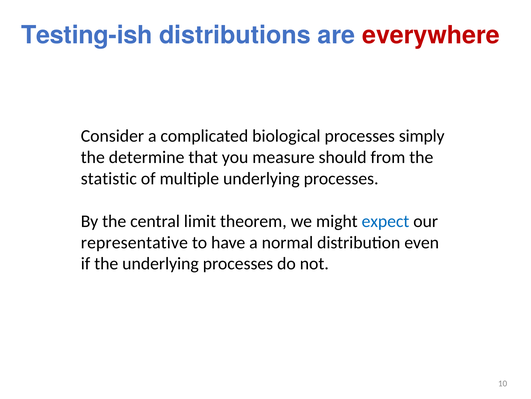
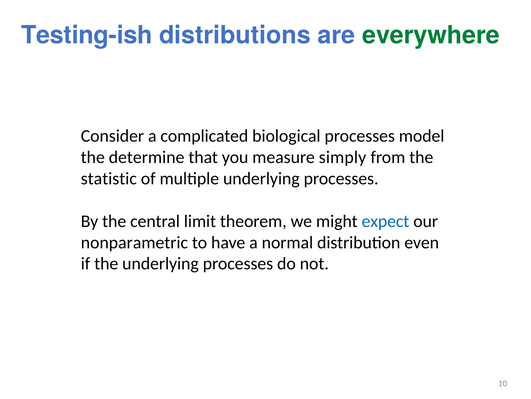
everywhere colour: red -> green
simply: simply -> model
should: should -> simply
representative: representative -> nonparametric
